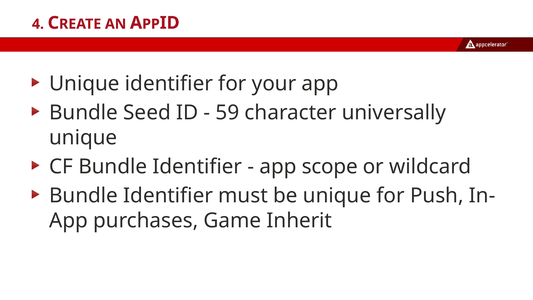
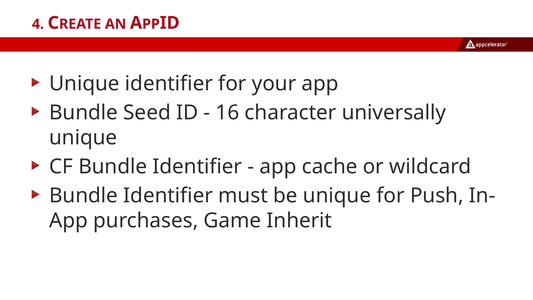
59: 59 -> 16
scope: scope -> cache
